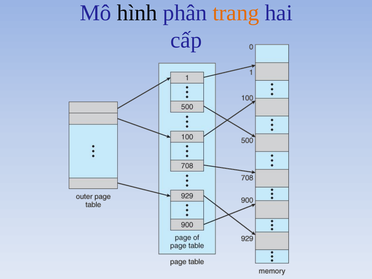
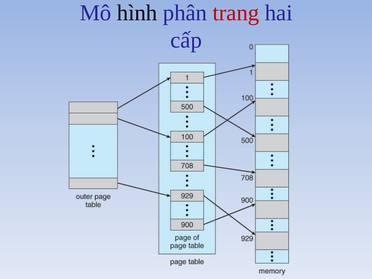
trang colour: orange -> red
